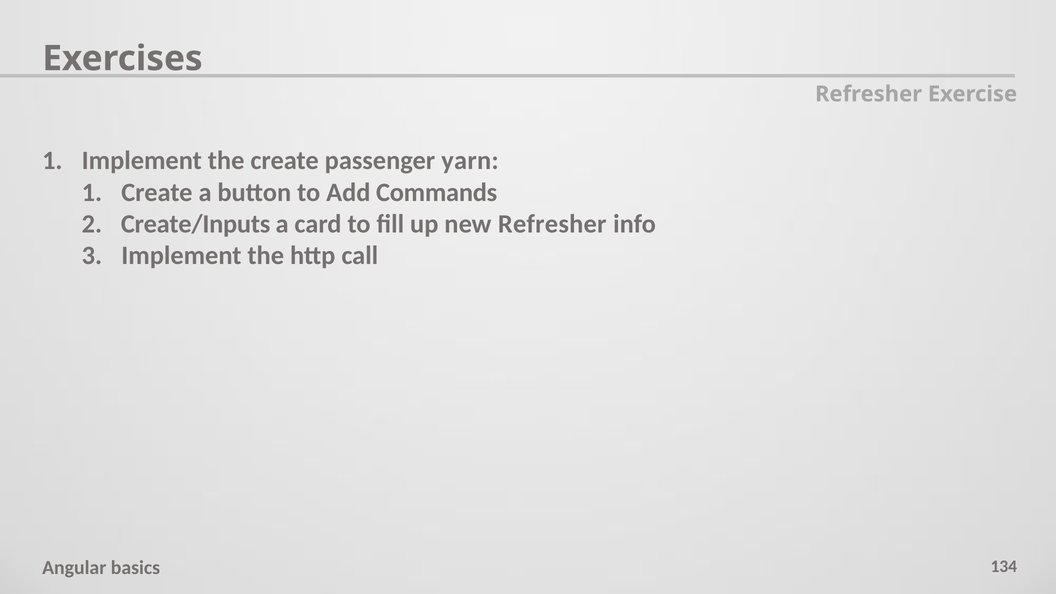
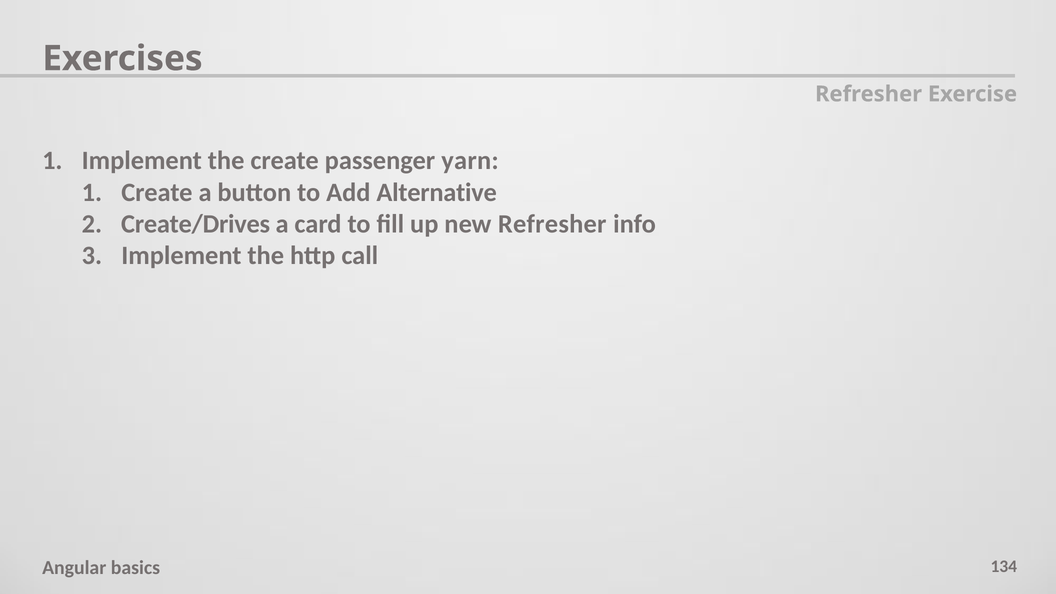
Commands: Commands -> Alternative
Create/Inputs: Create/Inputs -> Create/Drives
